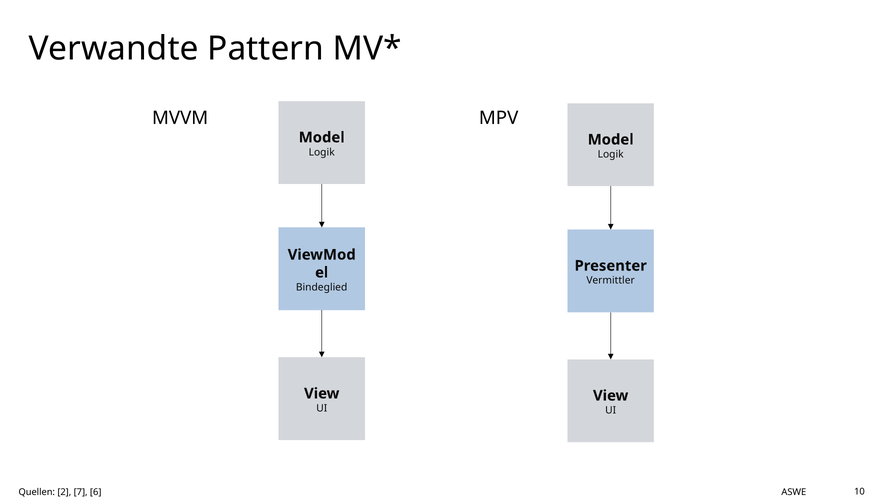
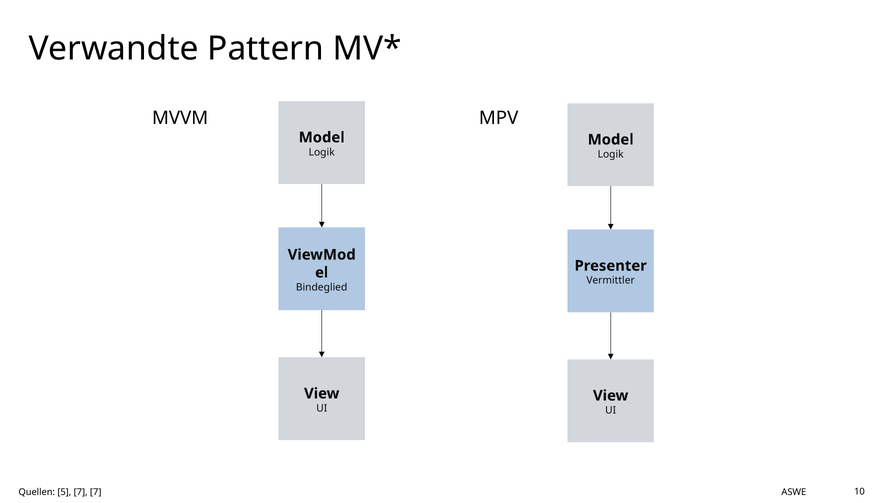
2: 2 -> 5
7 6: 6 -> 7
